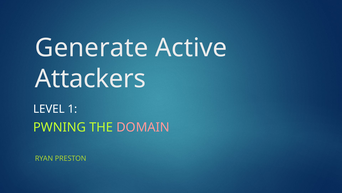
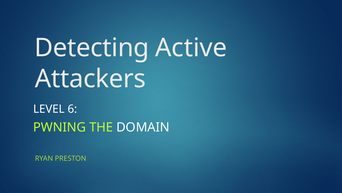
Generate: Generate -> Detecting
1: 1 -> 6
DOMAIN colour: pink -> white
